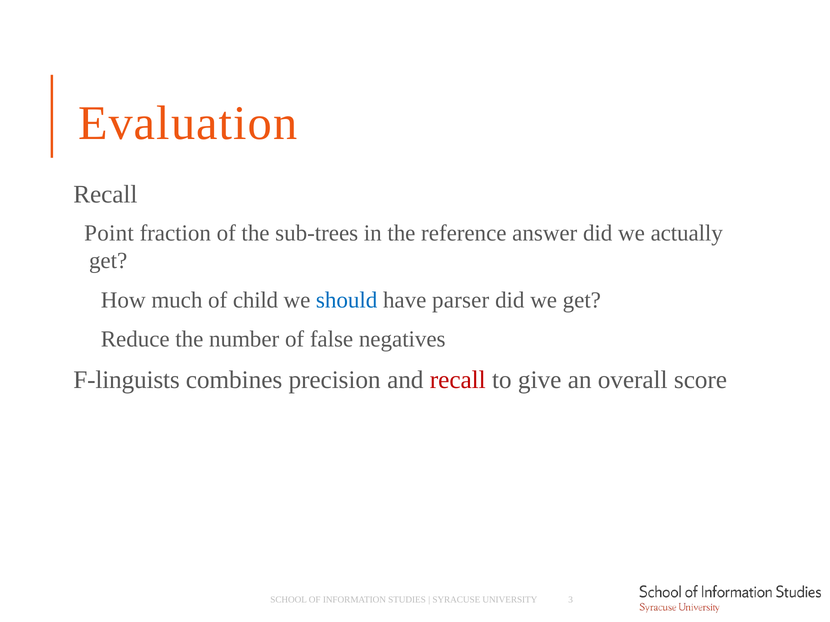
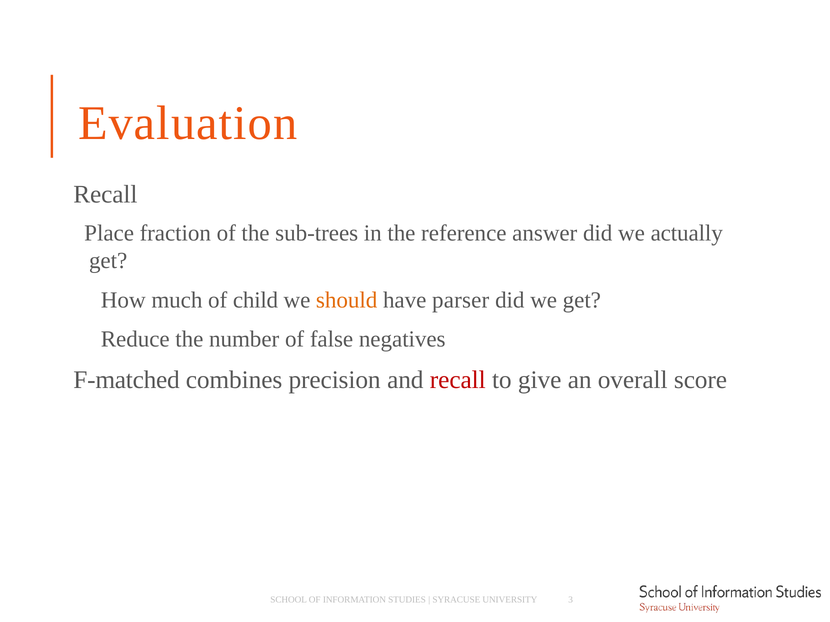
Point: Point -> Place
should colour: blue -> orange
F-linguists: F-linguists -> F-matched
